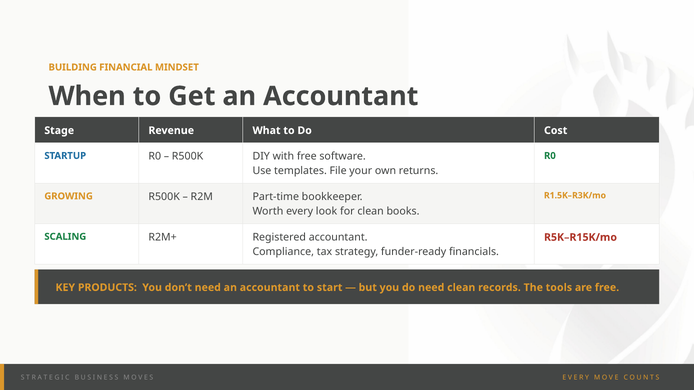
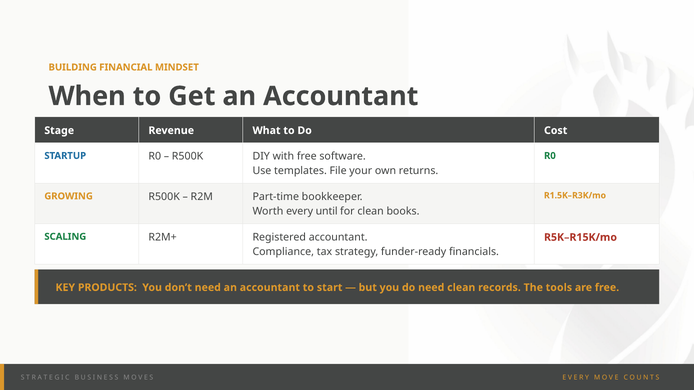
look: look -> until
